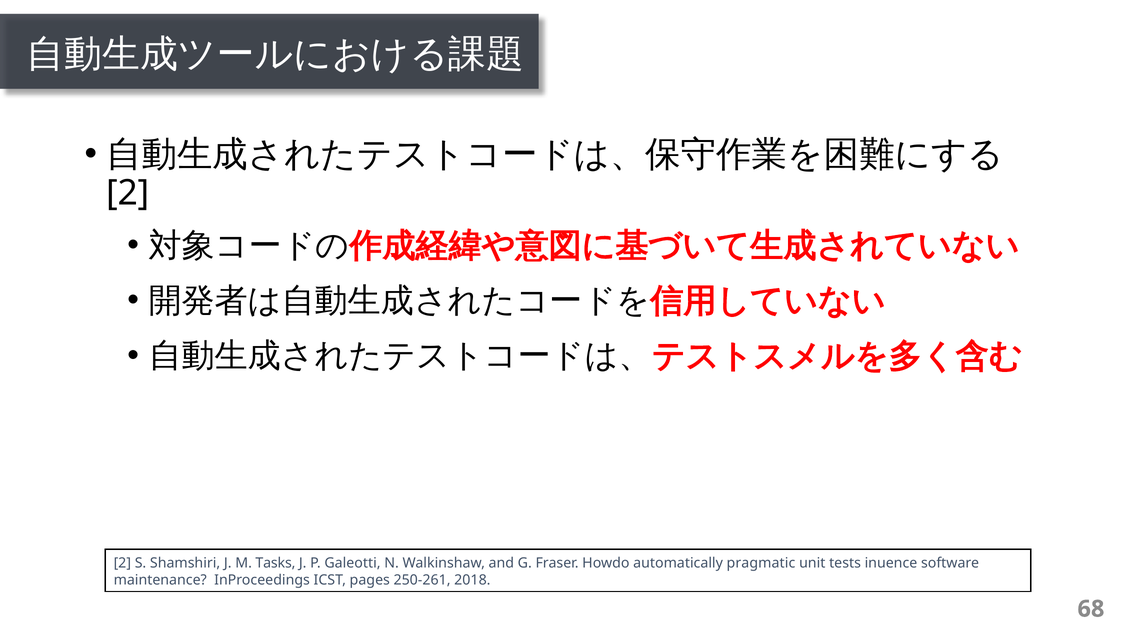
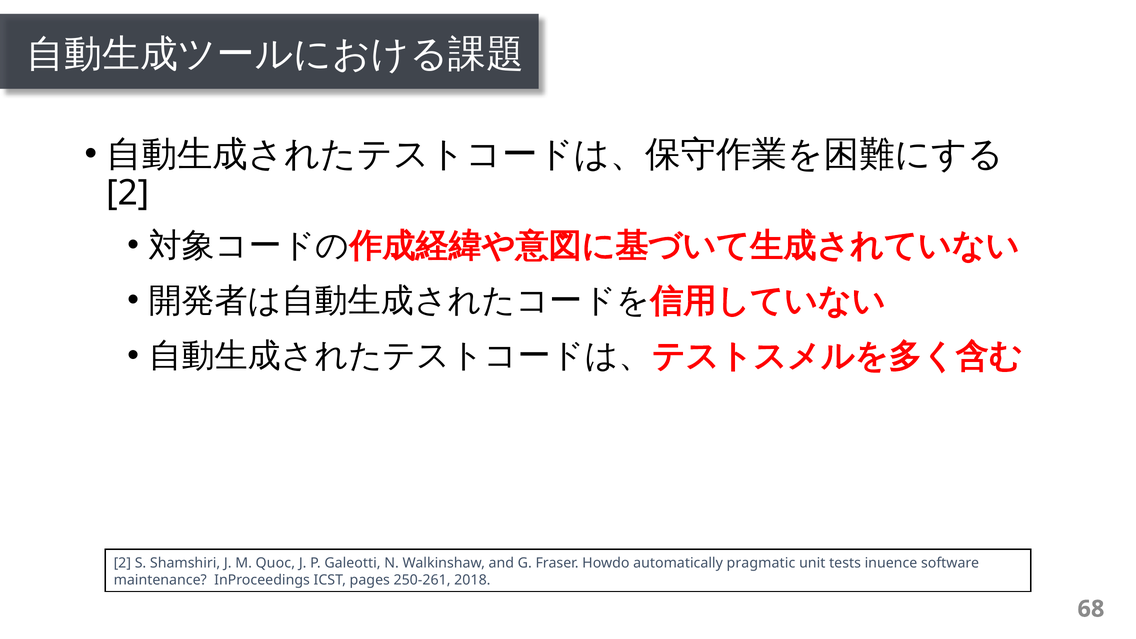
Tasks: Tasks -> Quoc
